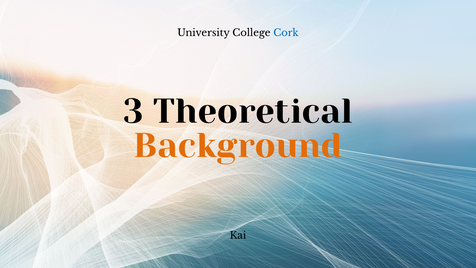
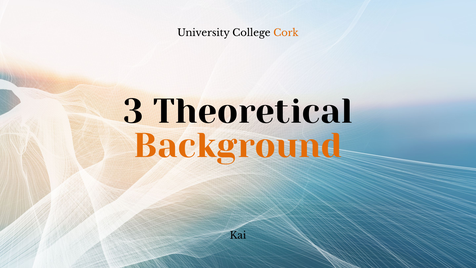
Cork colour: blue -> orange
